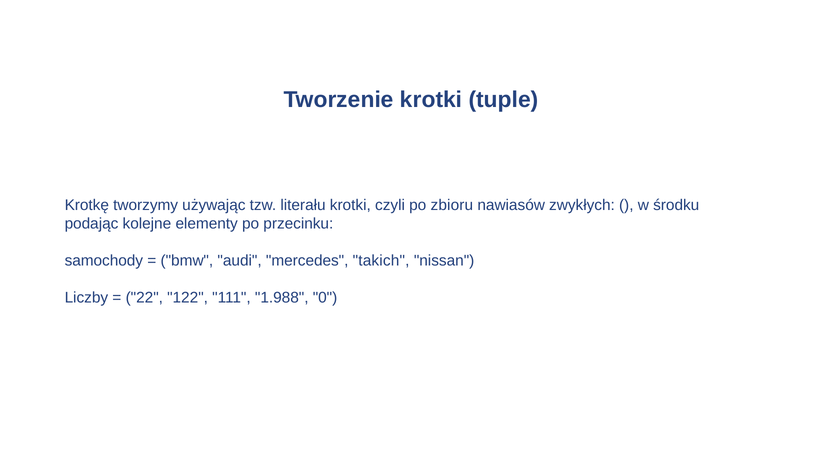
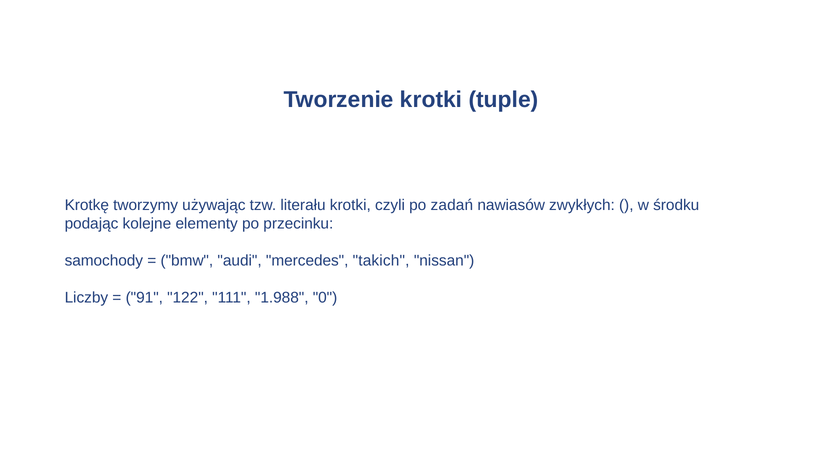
zbioru: zbioru -> zadań
22: 22 -> 91
